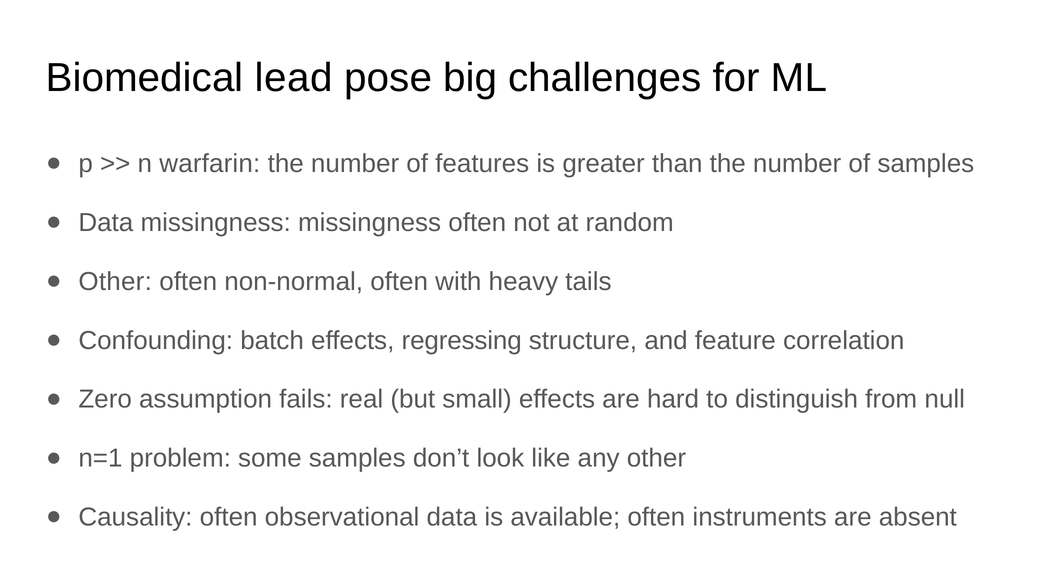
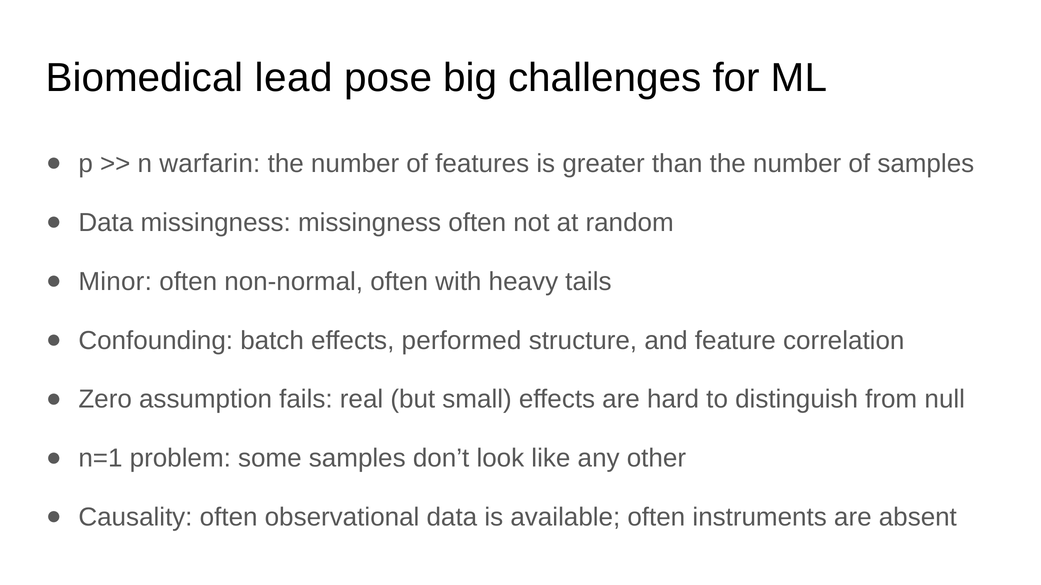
Other at (115, 282): Other -> Minor
regressing: regressing -> performed
